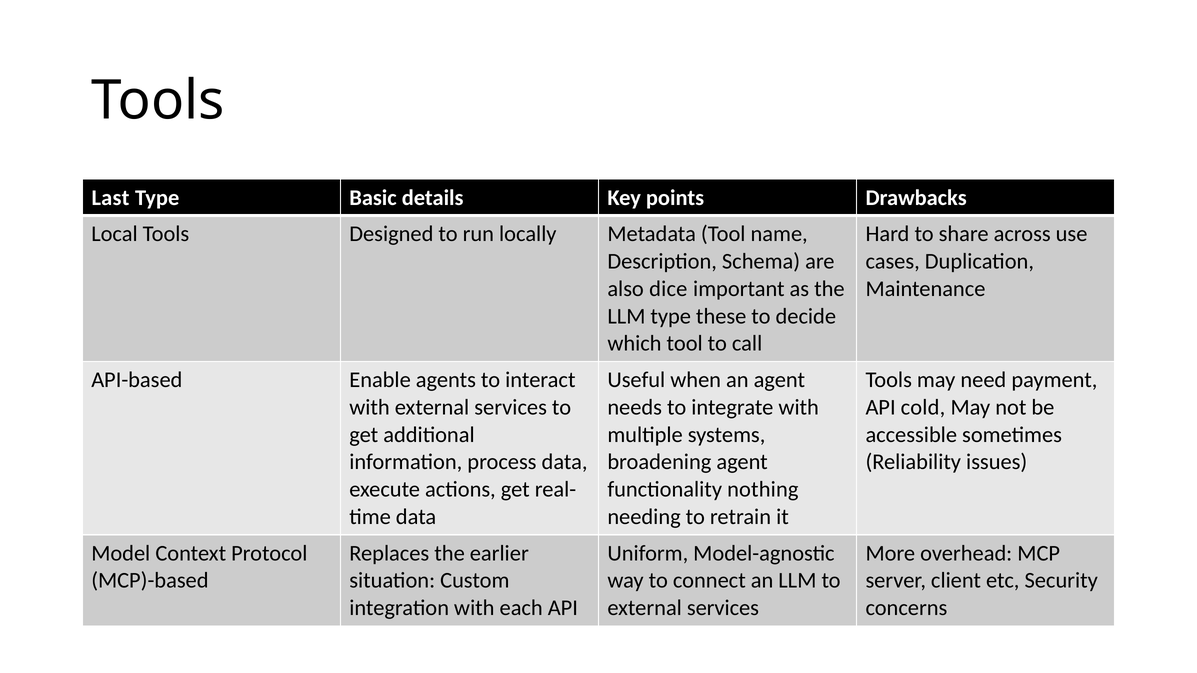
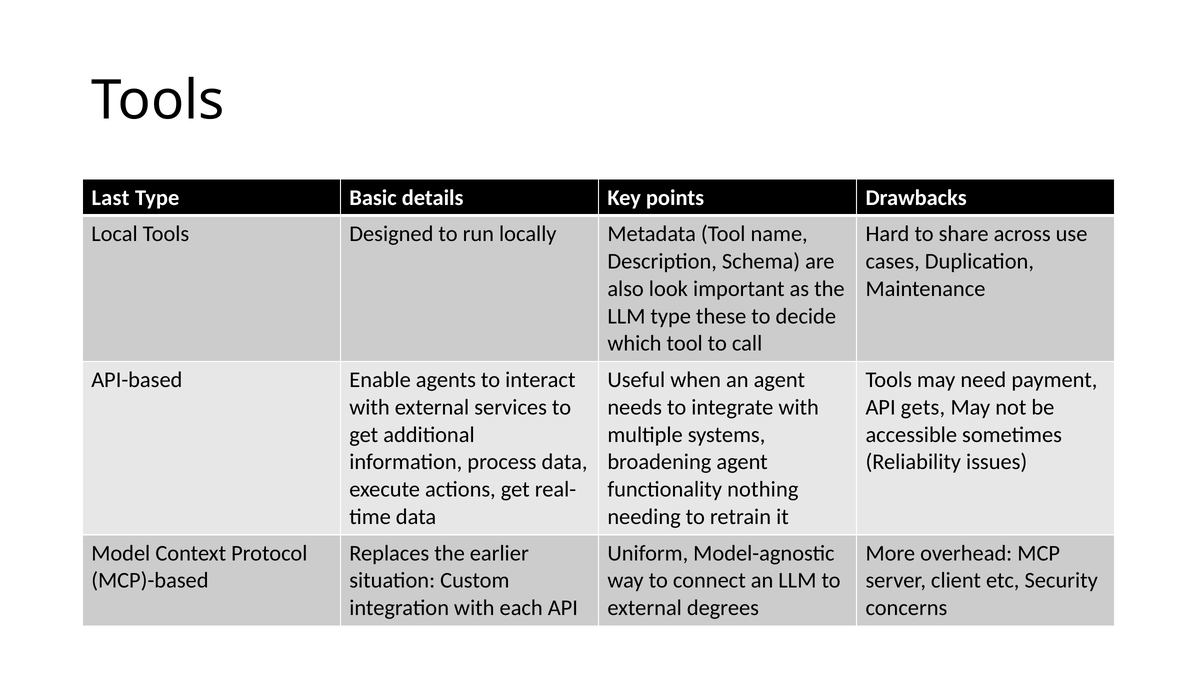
dice: dice -> look
cold: cold -> gets
services at (723, 608): services -> degrees
